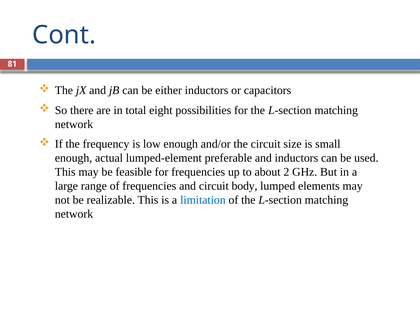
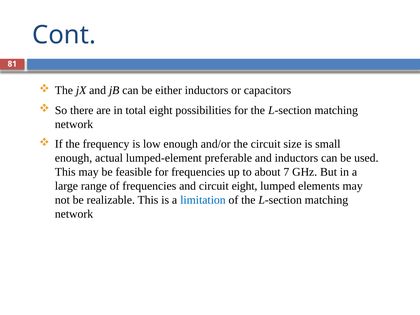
2: 2 -> 7
circuit body: body -> eight
